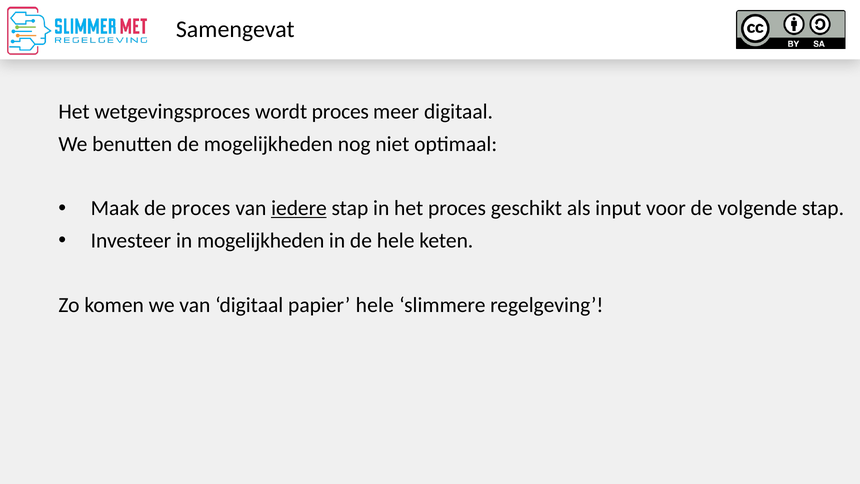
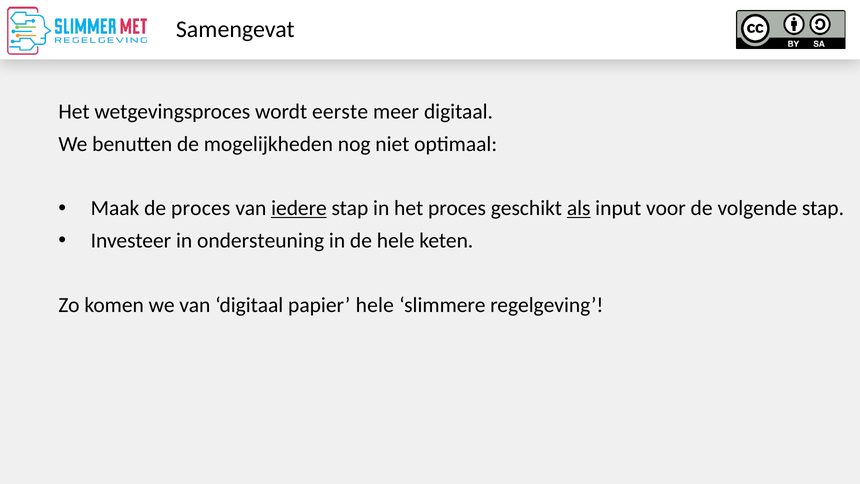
wordt proces: proces -> eerste
als underline: none -> present
in mogelijkheden: mogelijkheden -> ondersteuning
